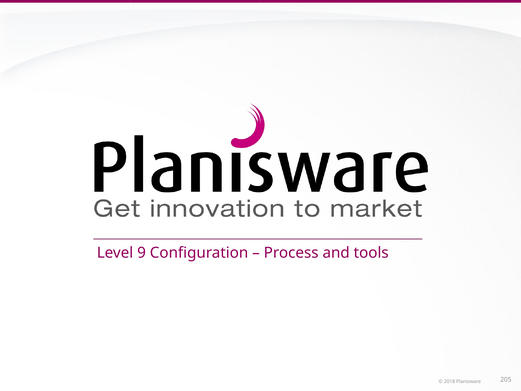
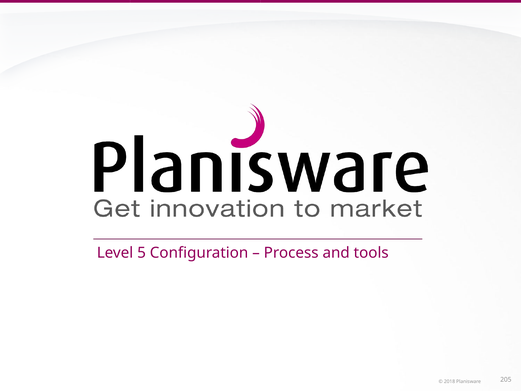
9: 9 -> 5
